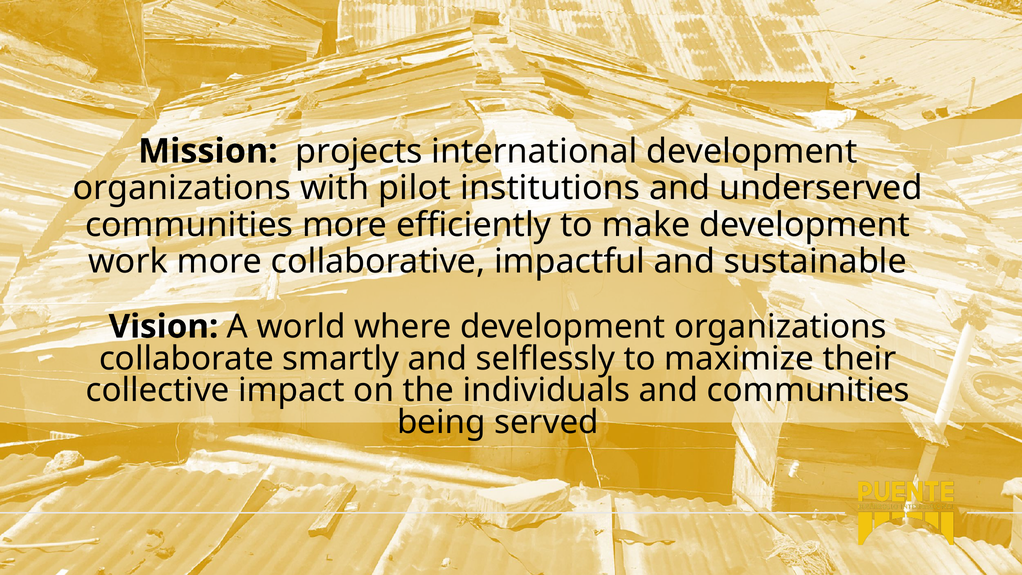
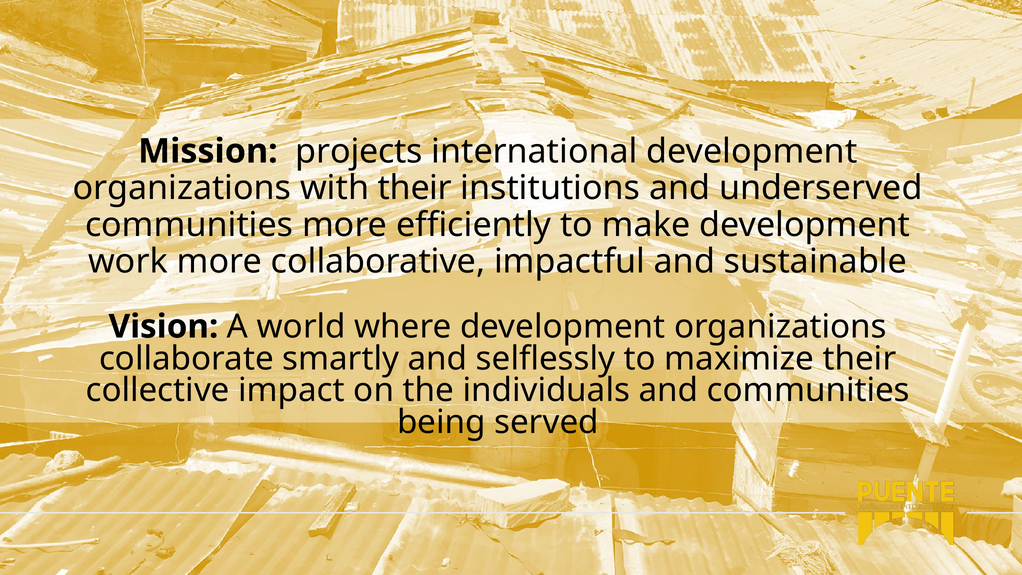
with pilot: pilot -> their
